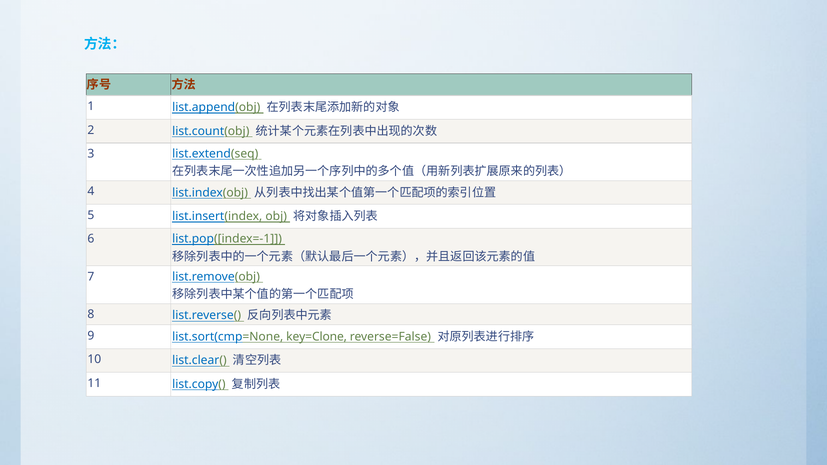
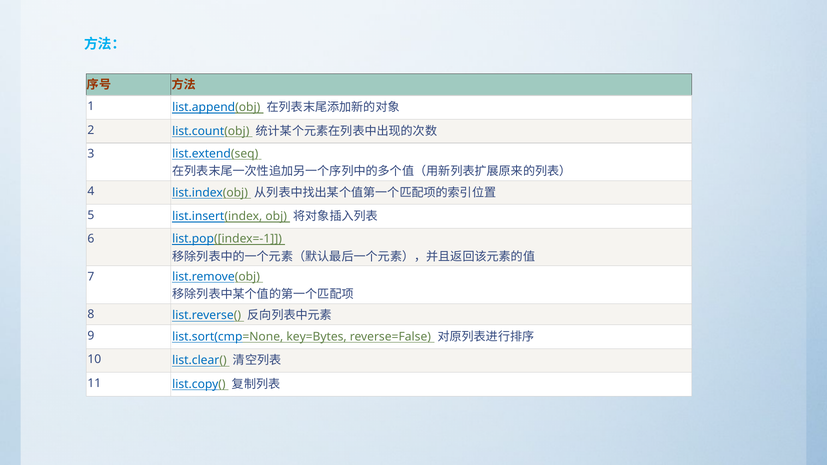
key=Clone: key=Clone -> key=Bytes
